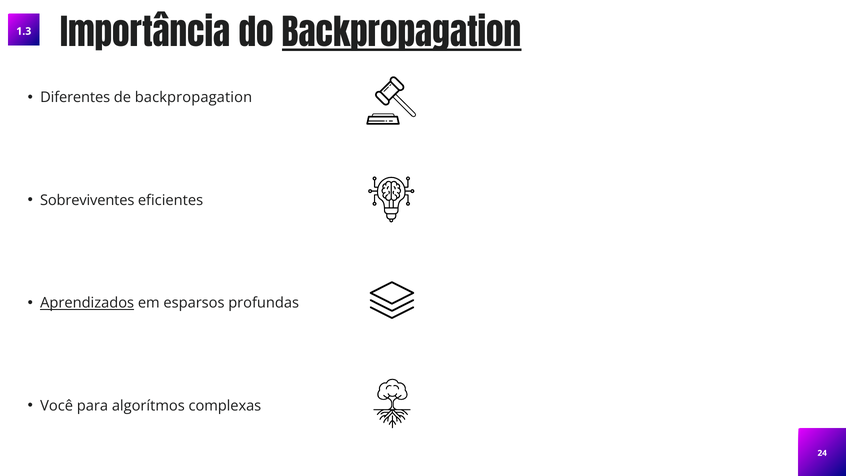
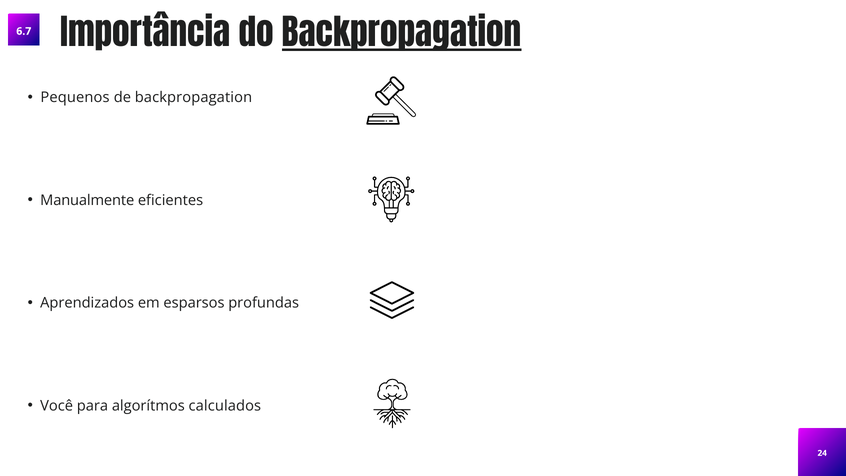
1.3: 1.3 -> 6.7
Diferentes: Diferentes -> Pequenos
Sobreviventes: Sobreviventes -> Manualmente
Aprendizados underline: present -> none
complexas: complexas -> calculados
